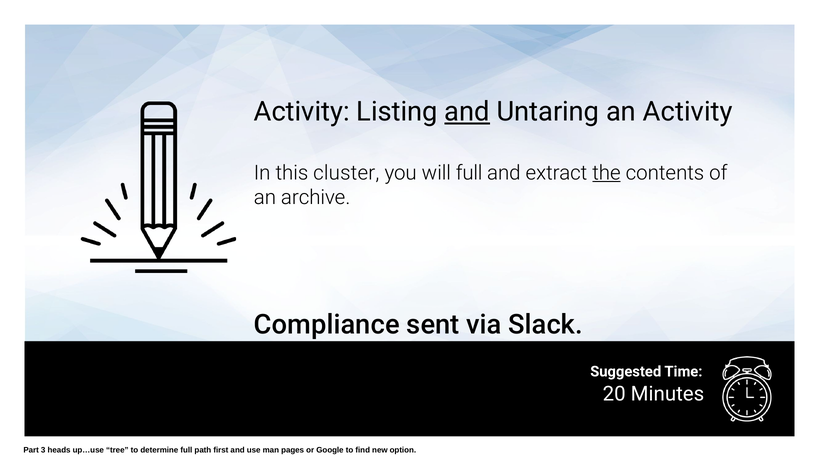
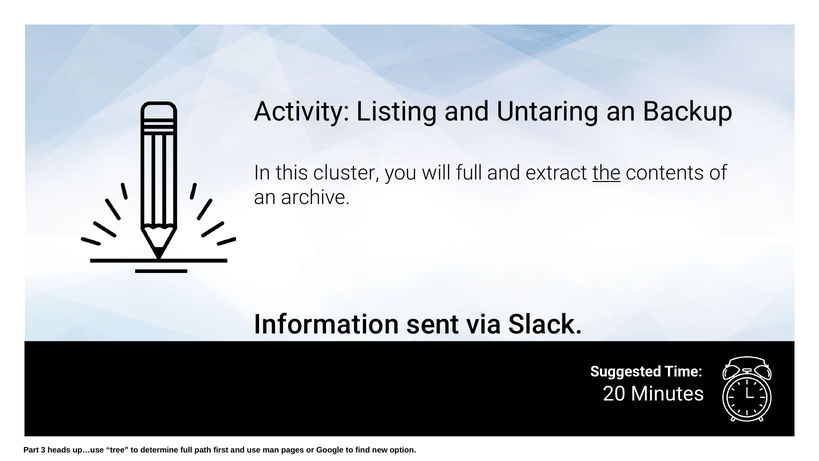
and at (467, 112) underline: present -> none
an Activity: Activity -> Backup
Compliance: Compliance -> Information
